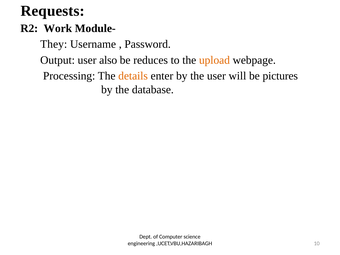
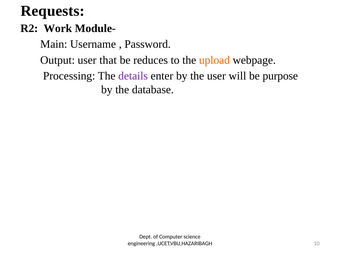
They: They -> Main
also: also -> that
details colour: orange -> purple
pictures: pictures -> purpose
